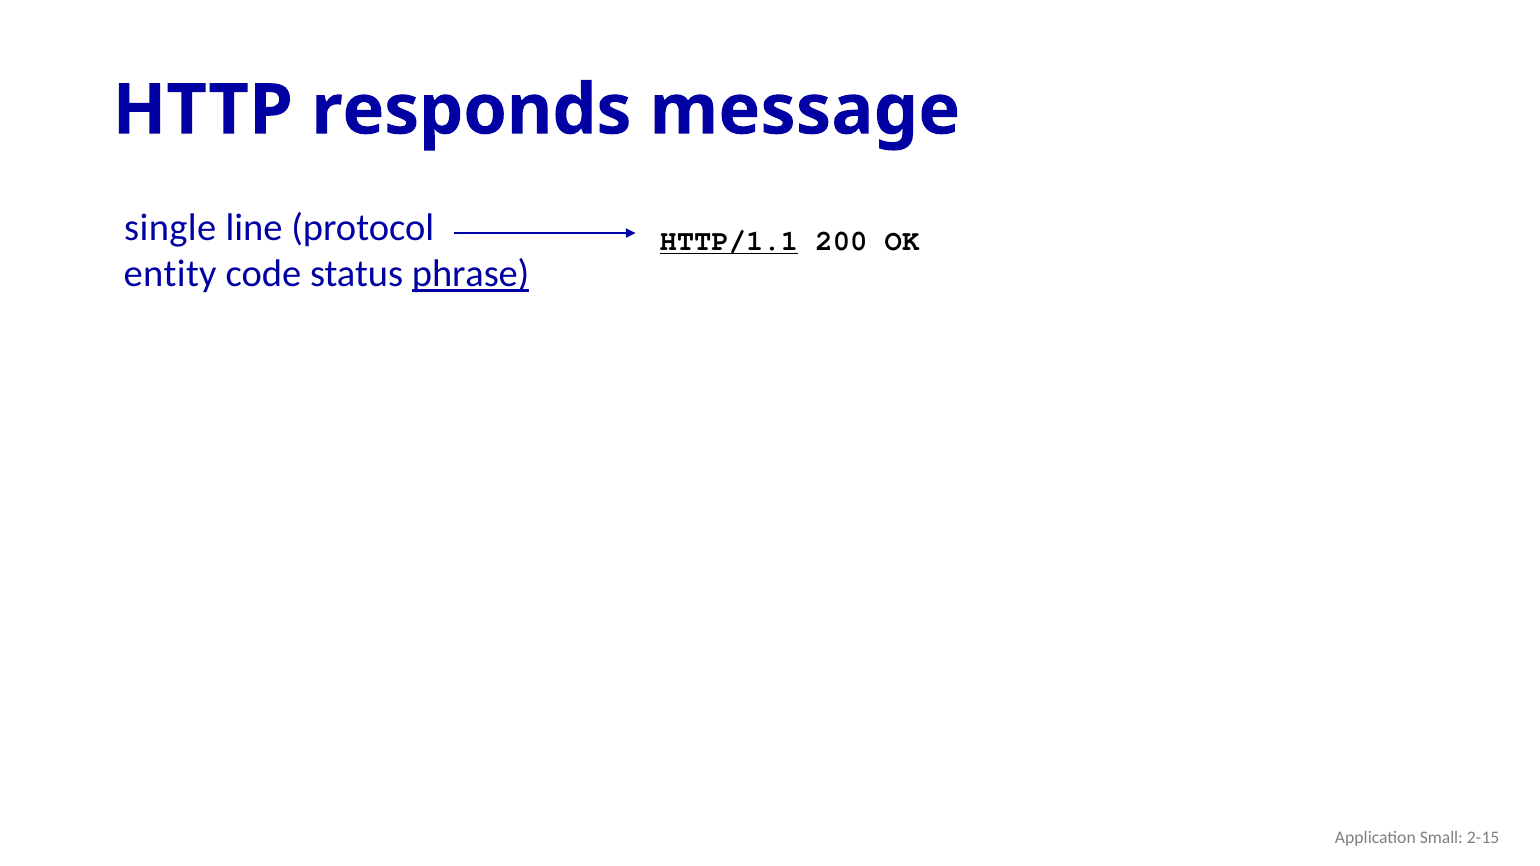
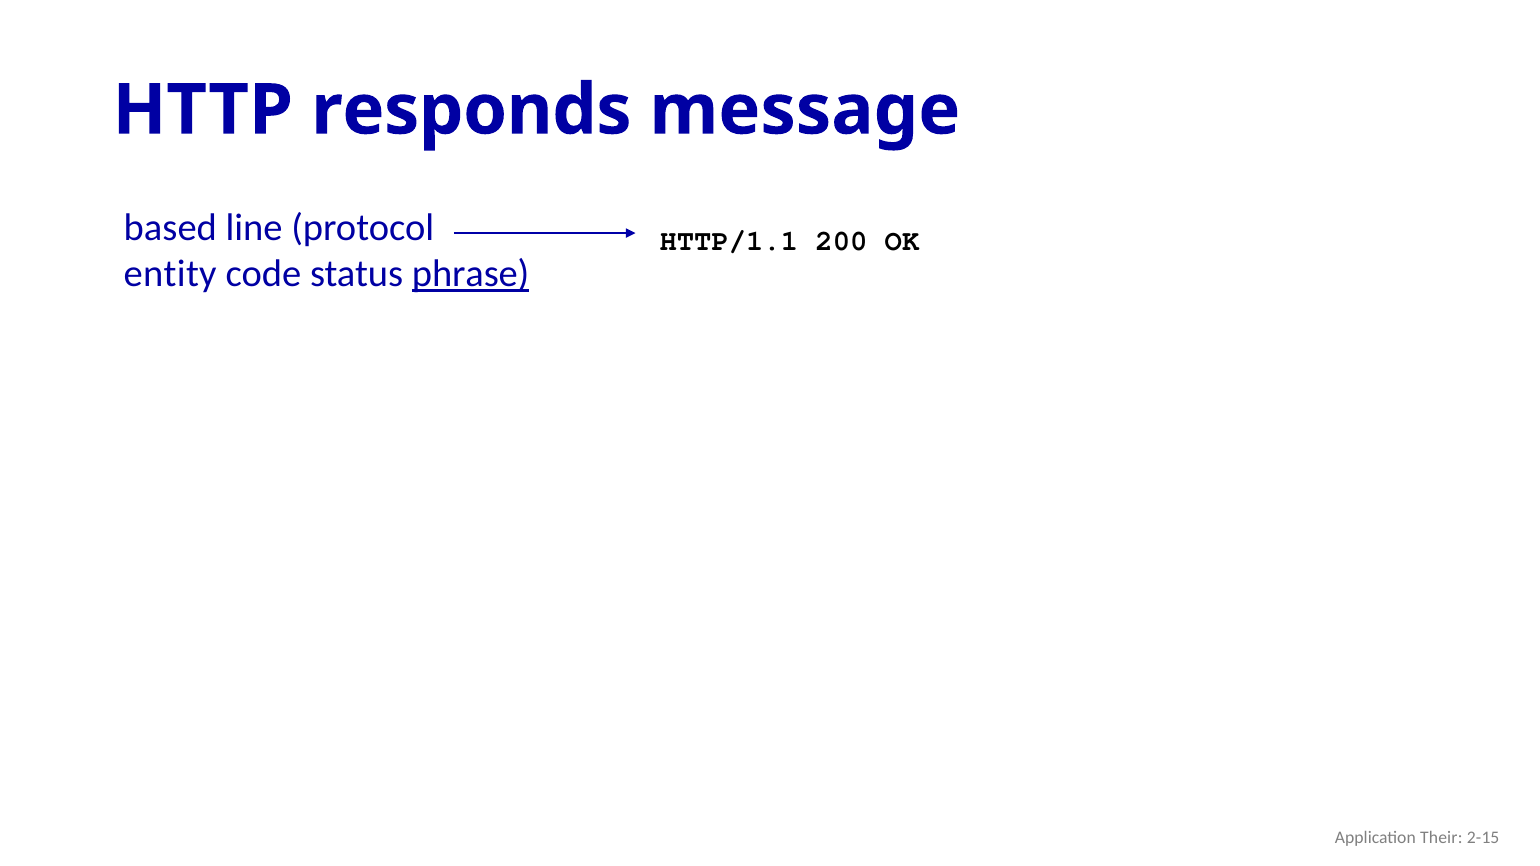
single: single -> based
HTTP/1.1 underline: present -> none
Small: Small -> Their
